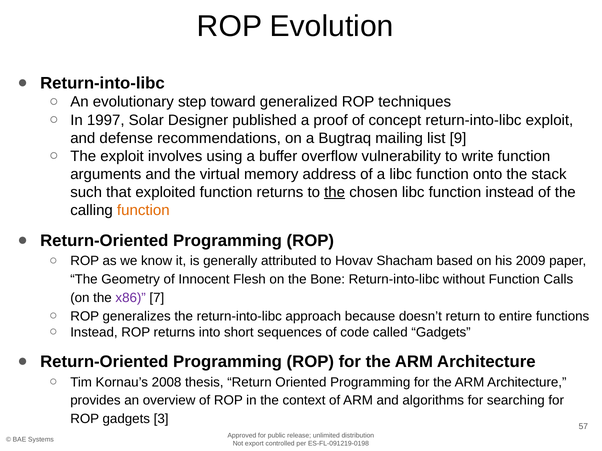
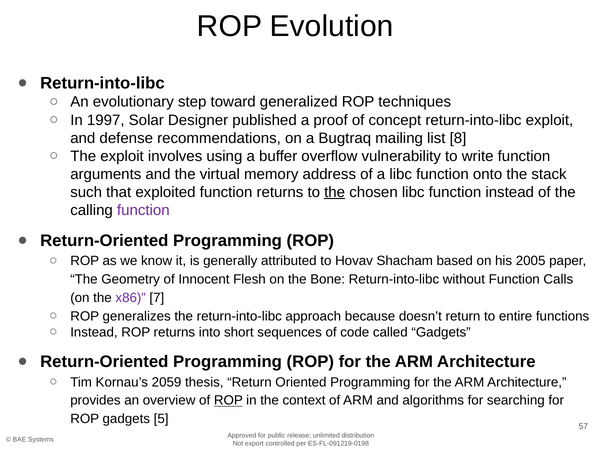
9: 9 -> 8
function at (143, 210) colour: orange -> purple
2009: 2009 -> 2005
2008: 2008 -> 2059
ROP at (228, 401) underline: none -> present
3: 3 -> 5
